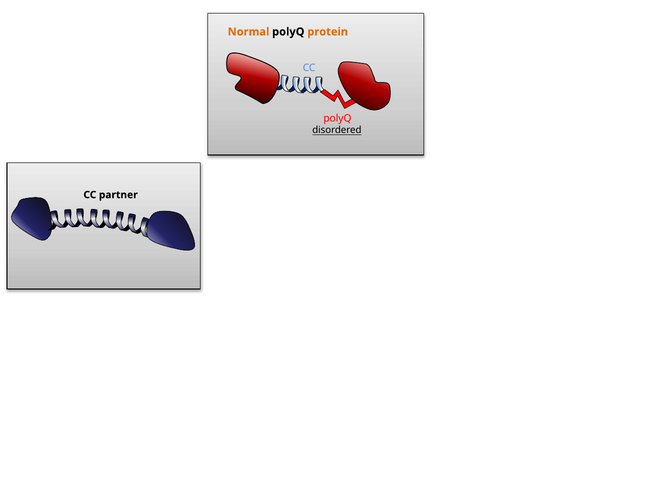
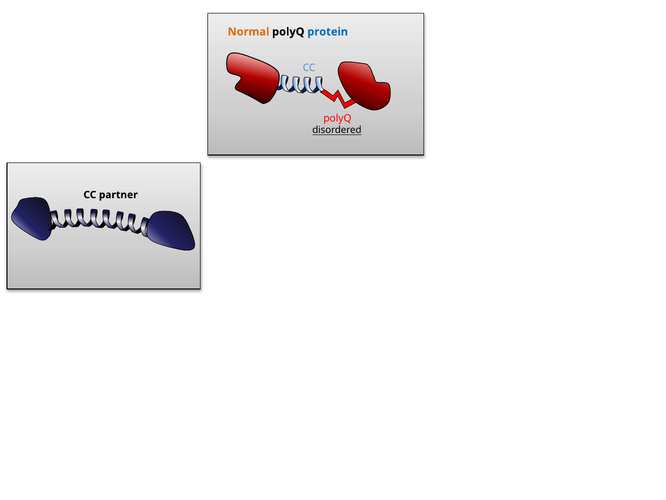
protein colour: orange -> blue
